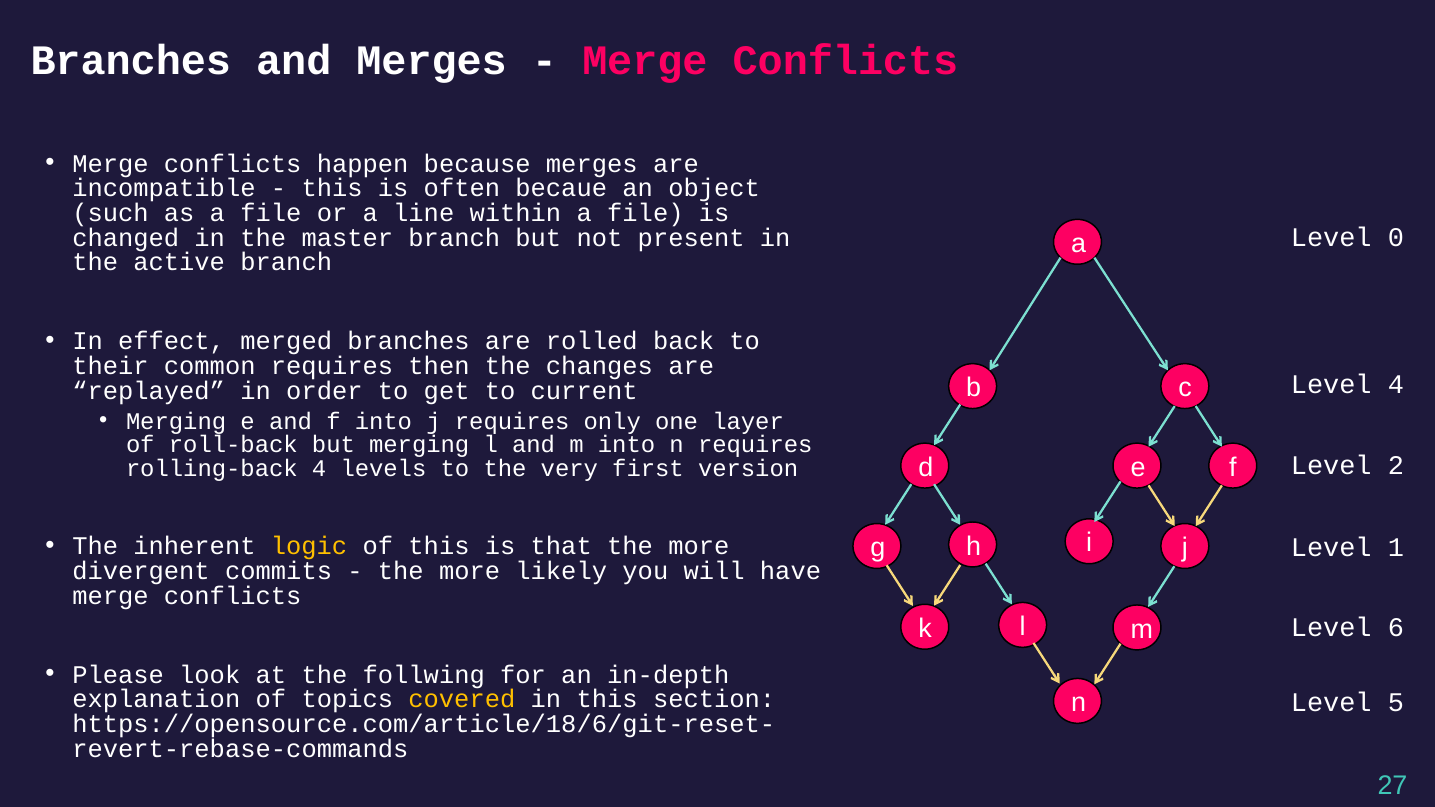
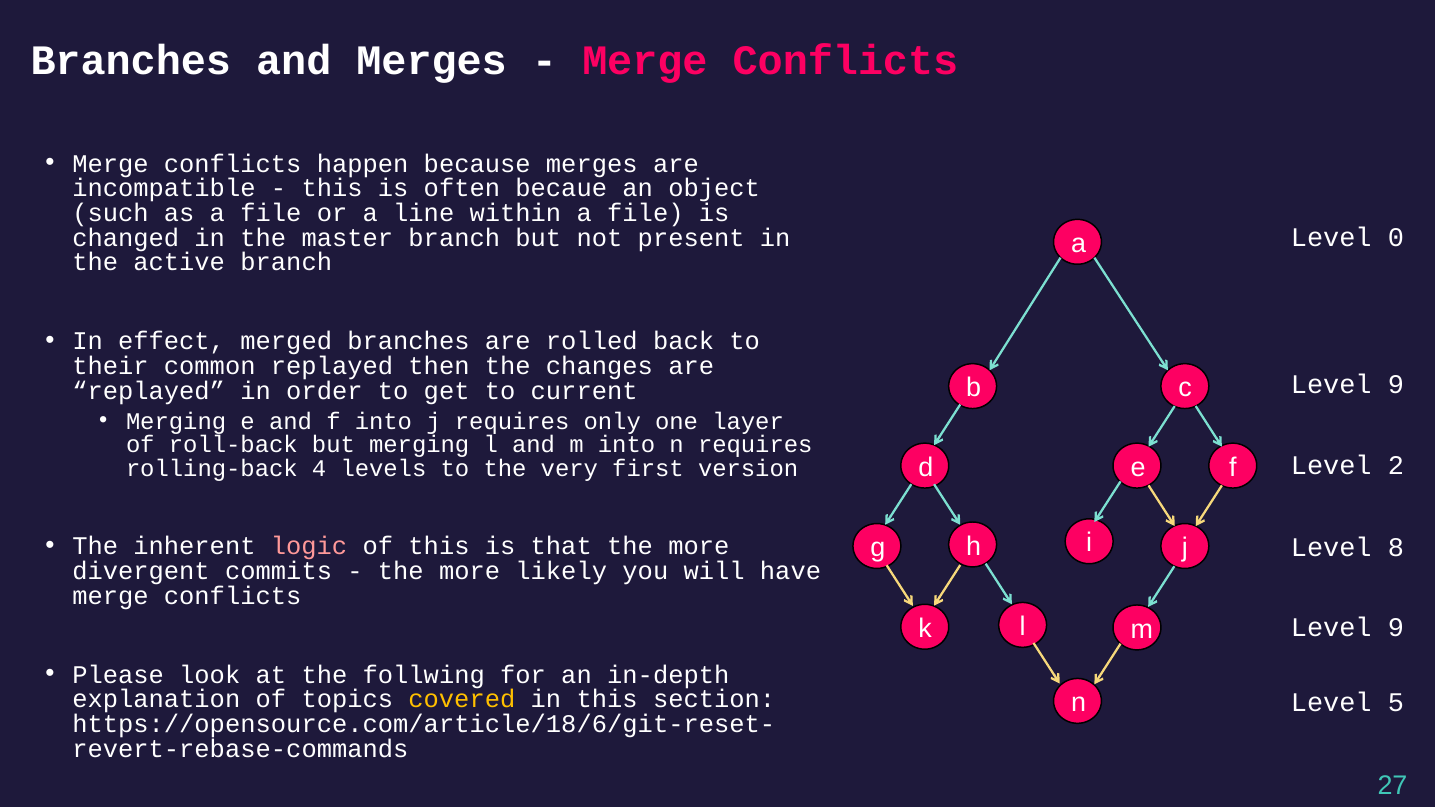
common requires: requires -> replayed
4 at (1396, 385): 4 -> 9
logic colour: yellow -> pink
1: 1 -> 8
6 at (1396, 627): 6 -> 9
